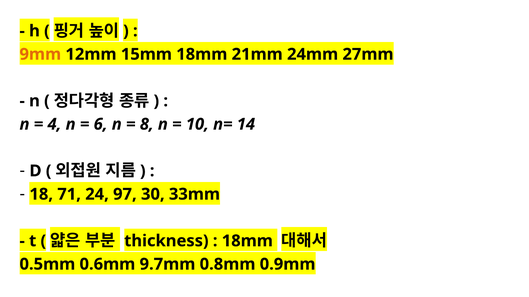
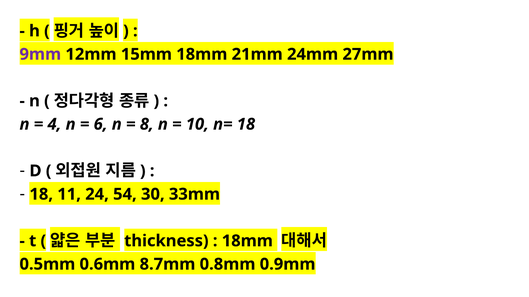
9mm colour: orange -> purple
n= 14: 14 -> 18
71: 71 -> 11
97: 97 -> 54
9.7mm: 9.7mm -> 8.7mm
